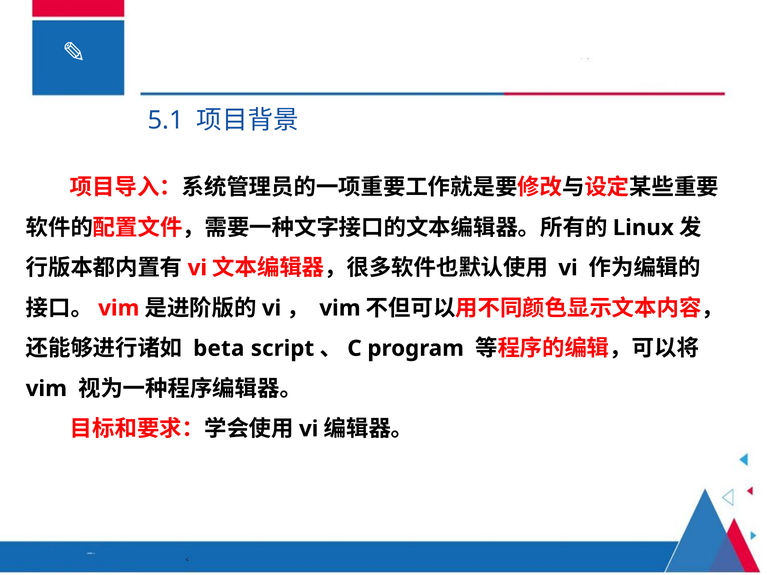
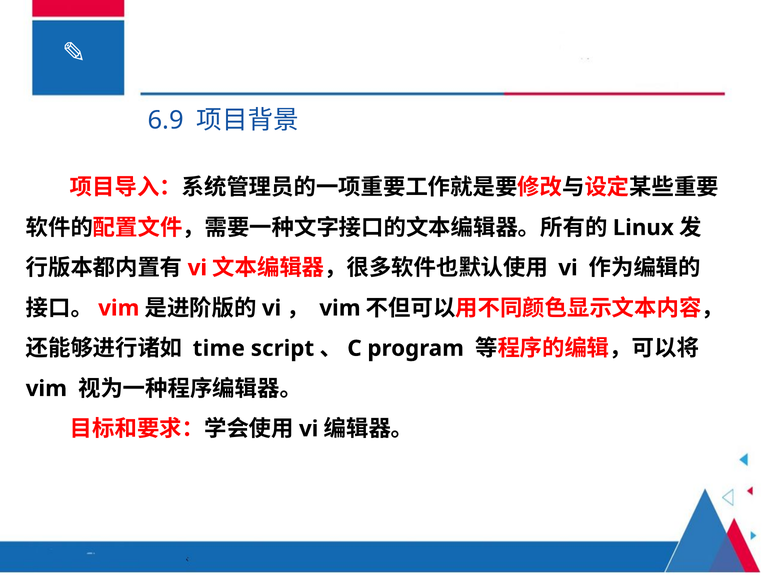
5.1: 5.1 -> 6.9
beta: beta -> time
